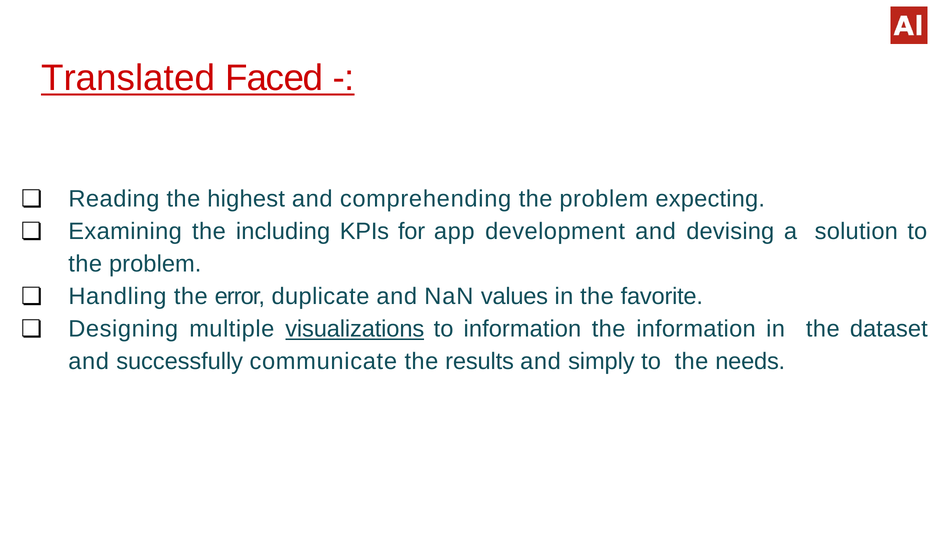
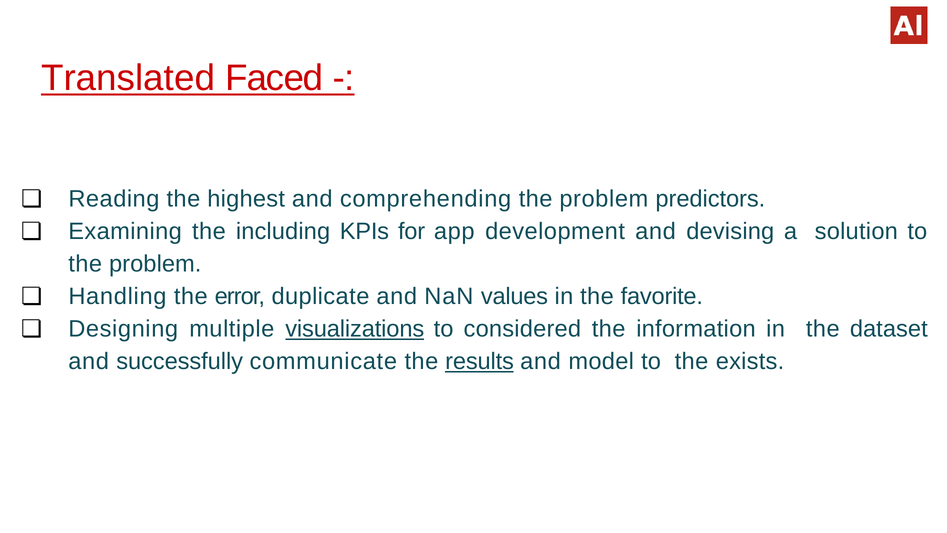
expecting: expecting -> predictors
to information: information -> considered
results underline: none -> present
simply: simply -> model
needs: needs -> exists
